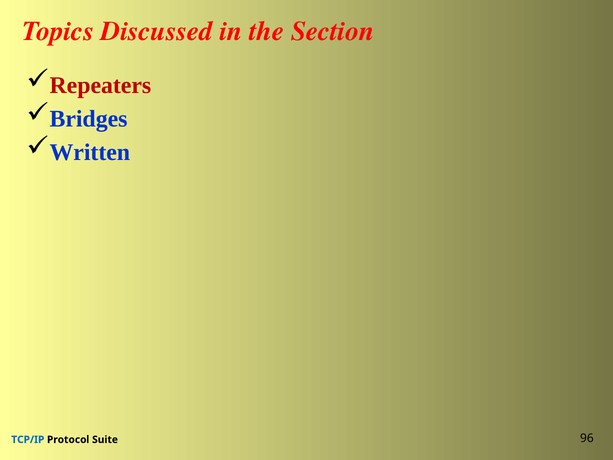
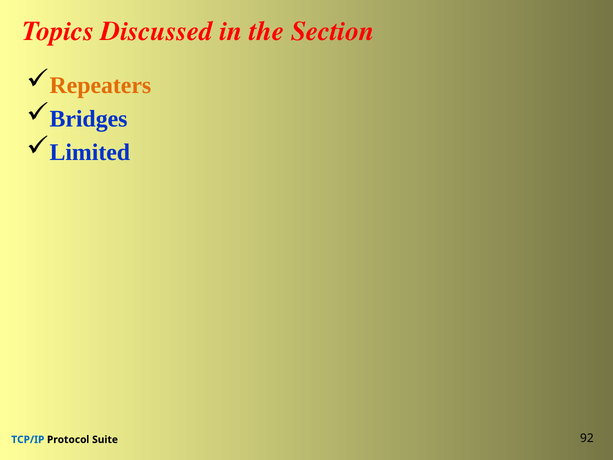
Repeaters colour: red -> orange
Written: Written -> Limited
96: 96 -> 92
